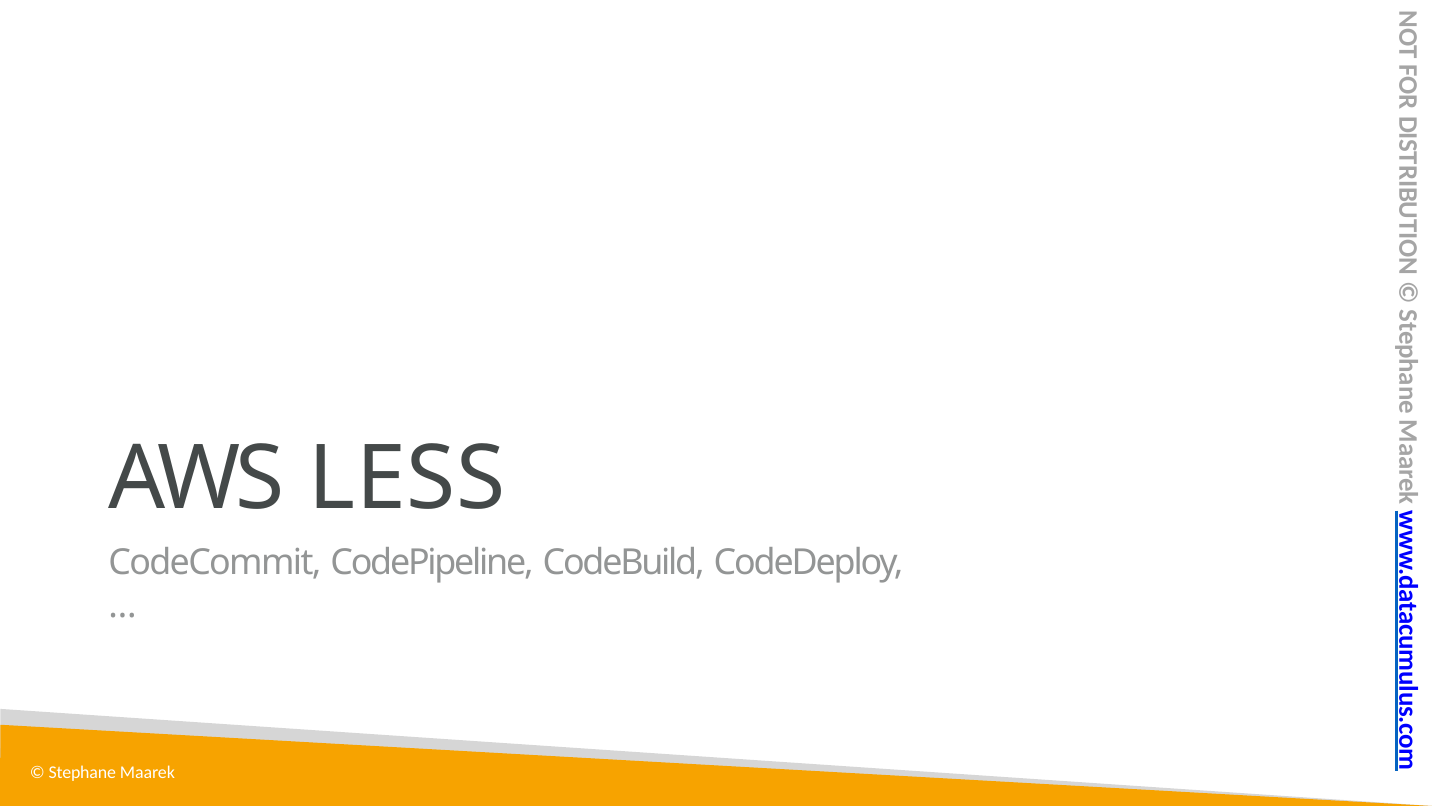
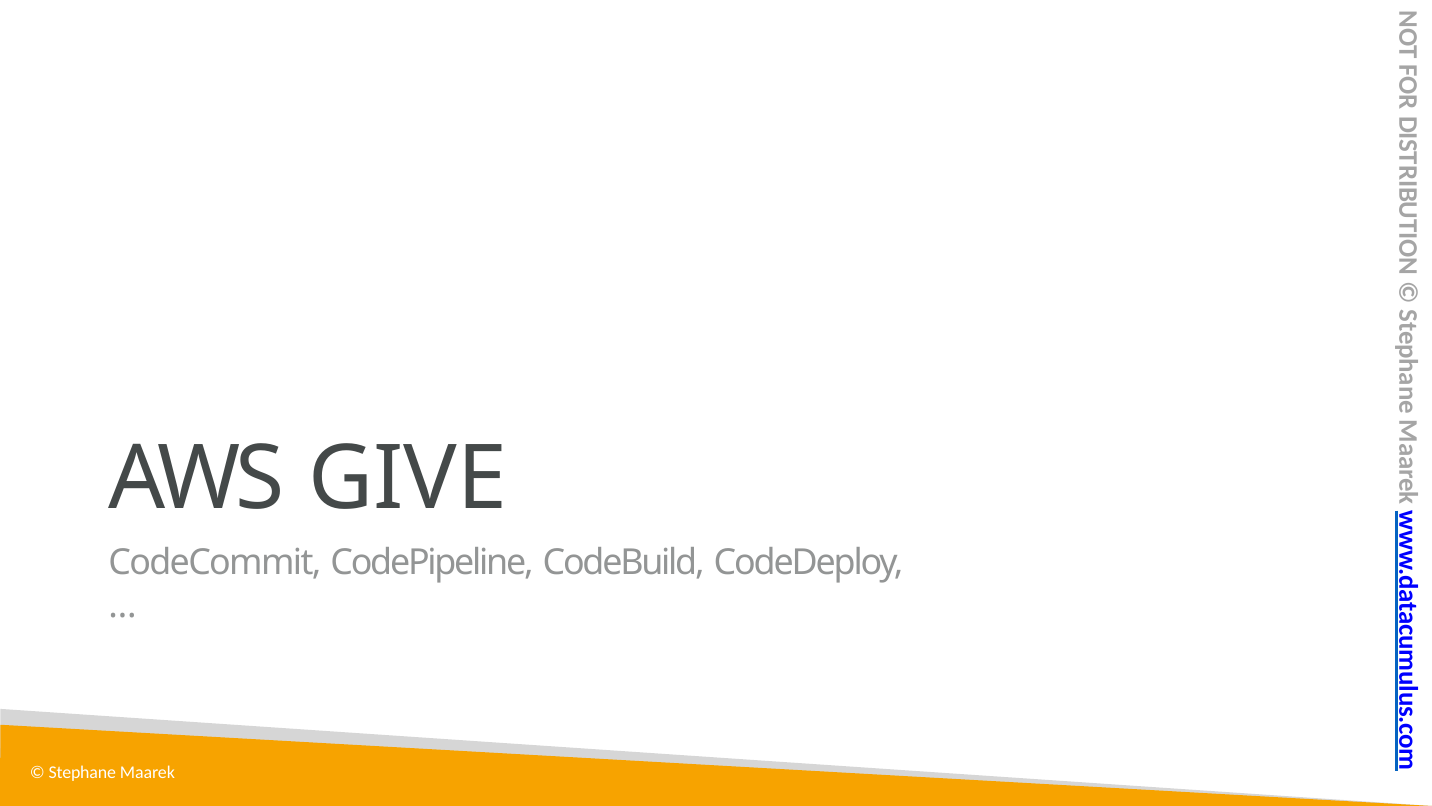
LESS: LESS -> GIVE
